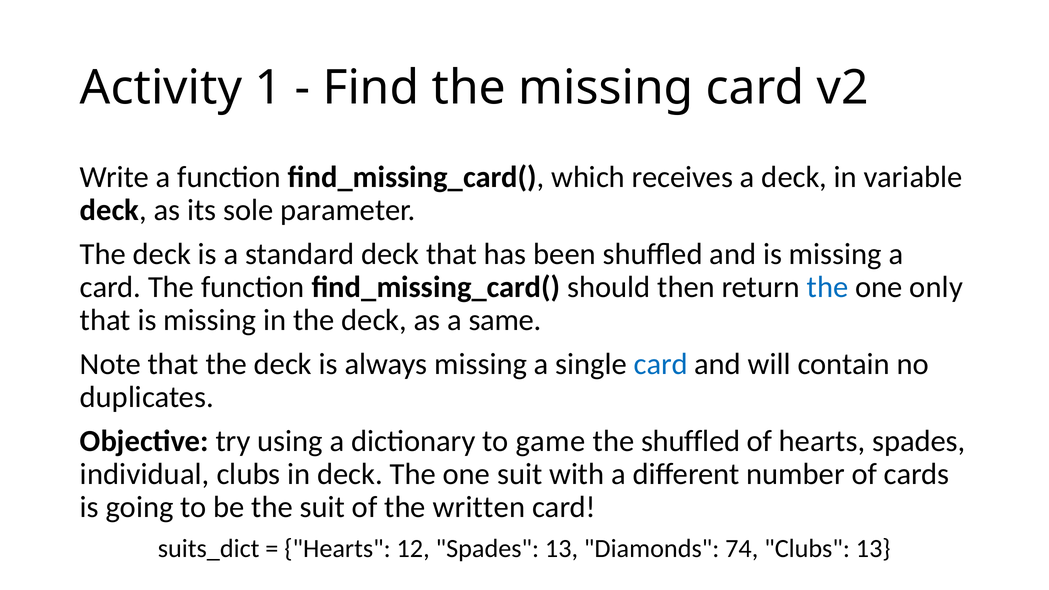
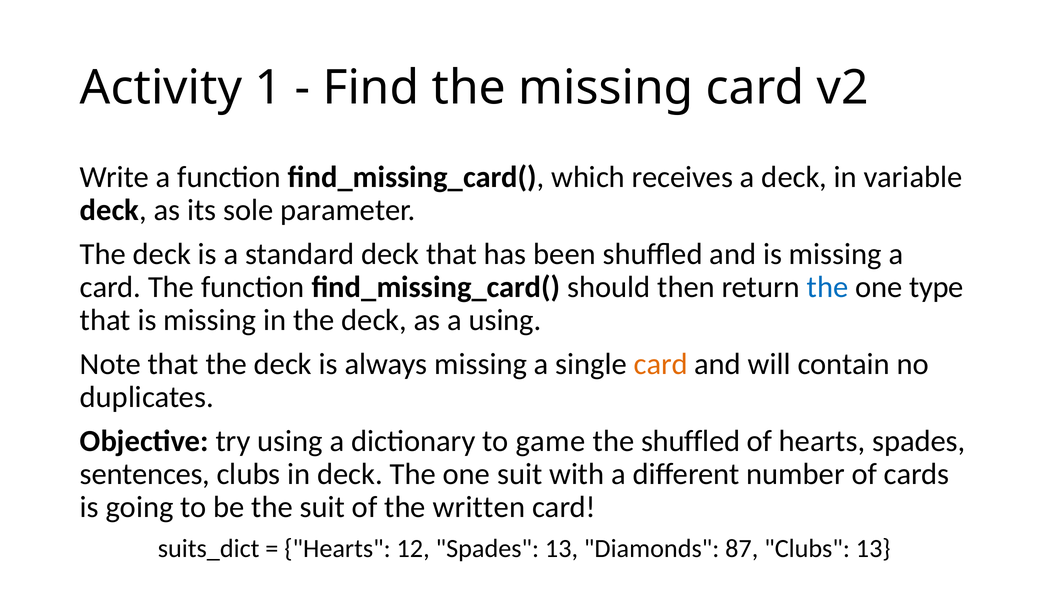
only: only -> type
a same: same -> using
card at (661, 364) colour: blue -> orange
individual: individual -> sentences
74: 74 -> 87
